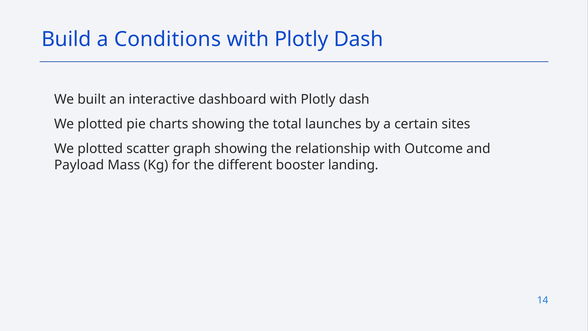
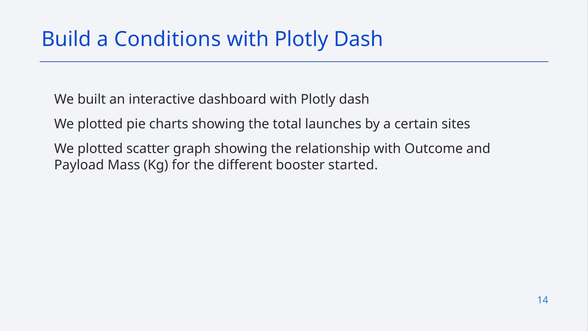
landing: landing -> started
